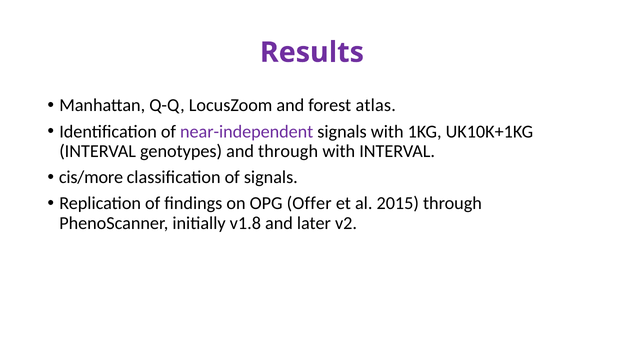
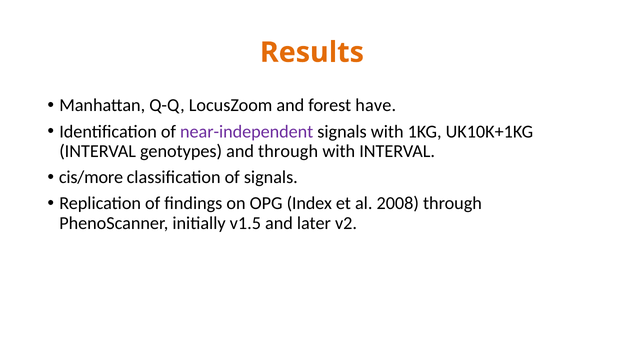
Results colour: purple -> orange
atlas: atlas -> have
Offer: Offer -> Index
2015: 2015 -> 2008
v1.8: v1.8 -> v1.5
